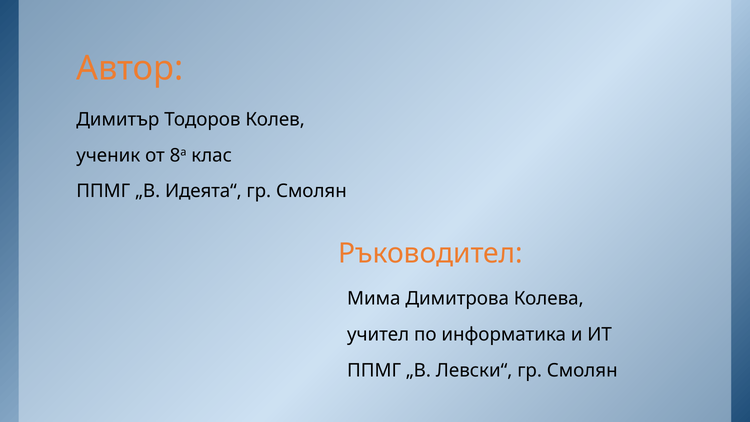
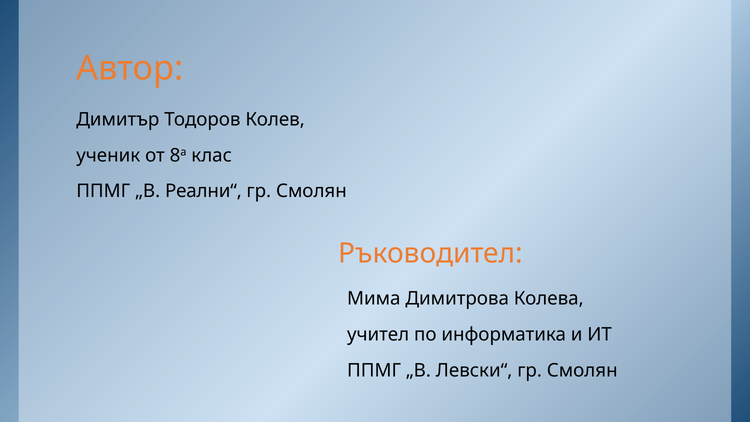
Идеята“: Идеята“ -> Реални“
